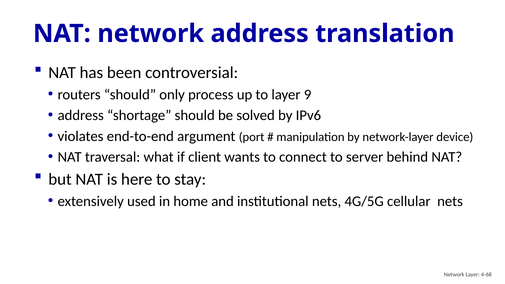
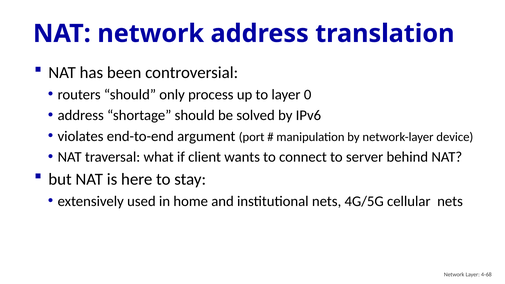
9: 9 -> 0
